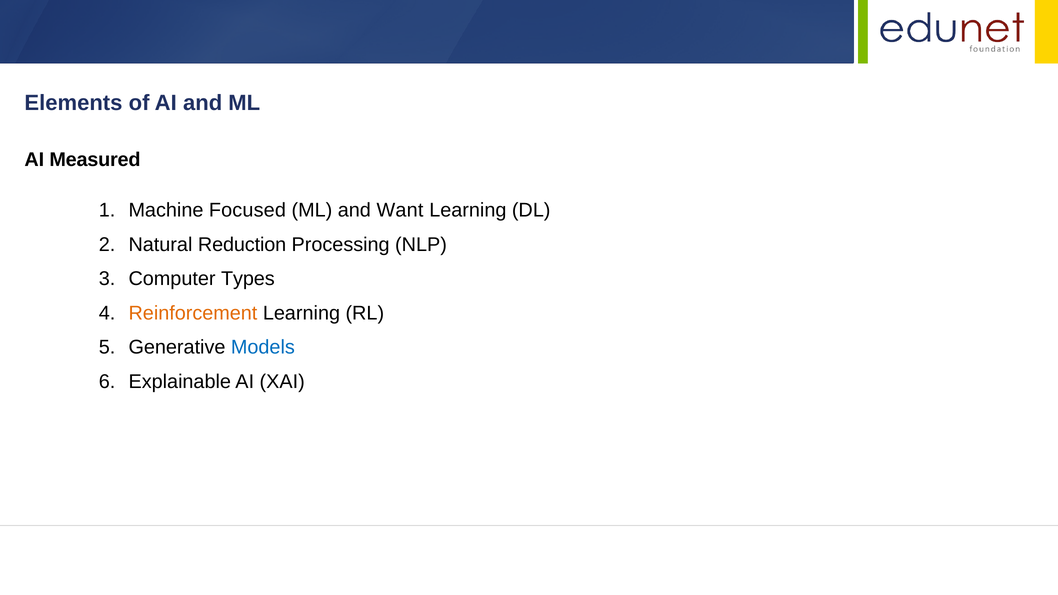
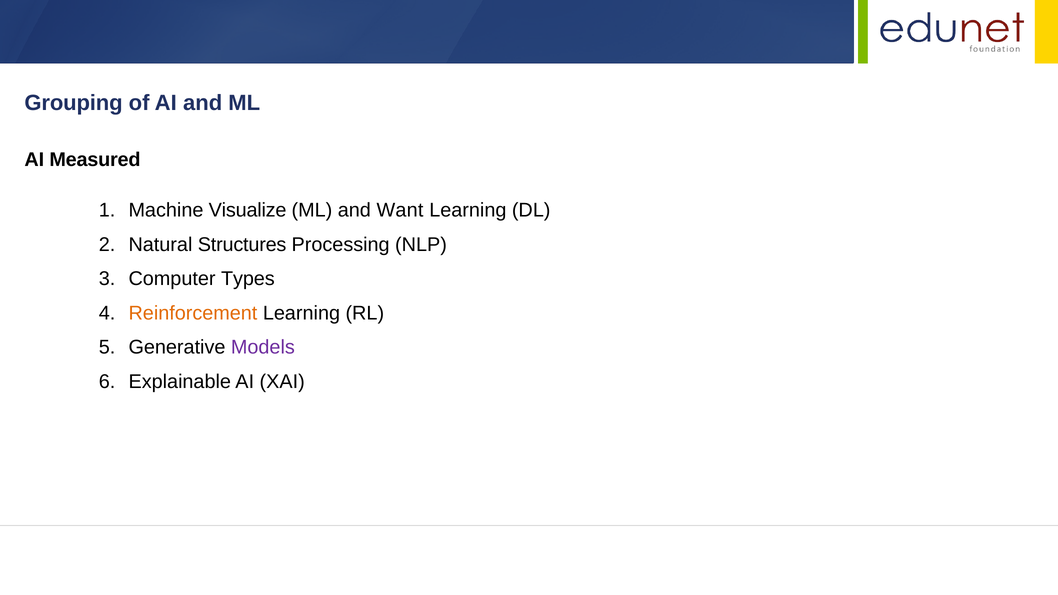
Elements: Elements -> Grouping
Focused: Focused -> Visualize
Reduction: Reduction -> Structures
Models colour: blue -> purple
